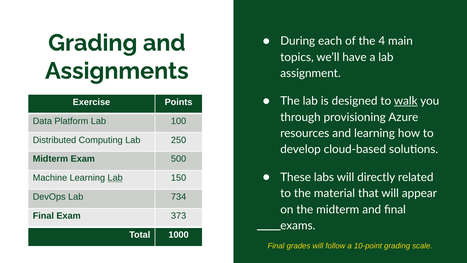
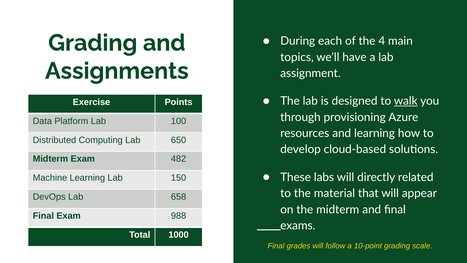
250: 250 -> 650
500: 500 -> 482
Lab at (115, 178) underline: present -> none
734: 734 -> 658
373: 373 -> 988
